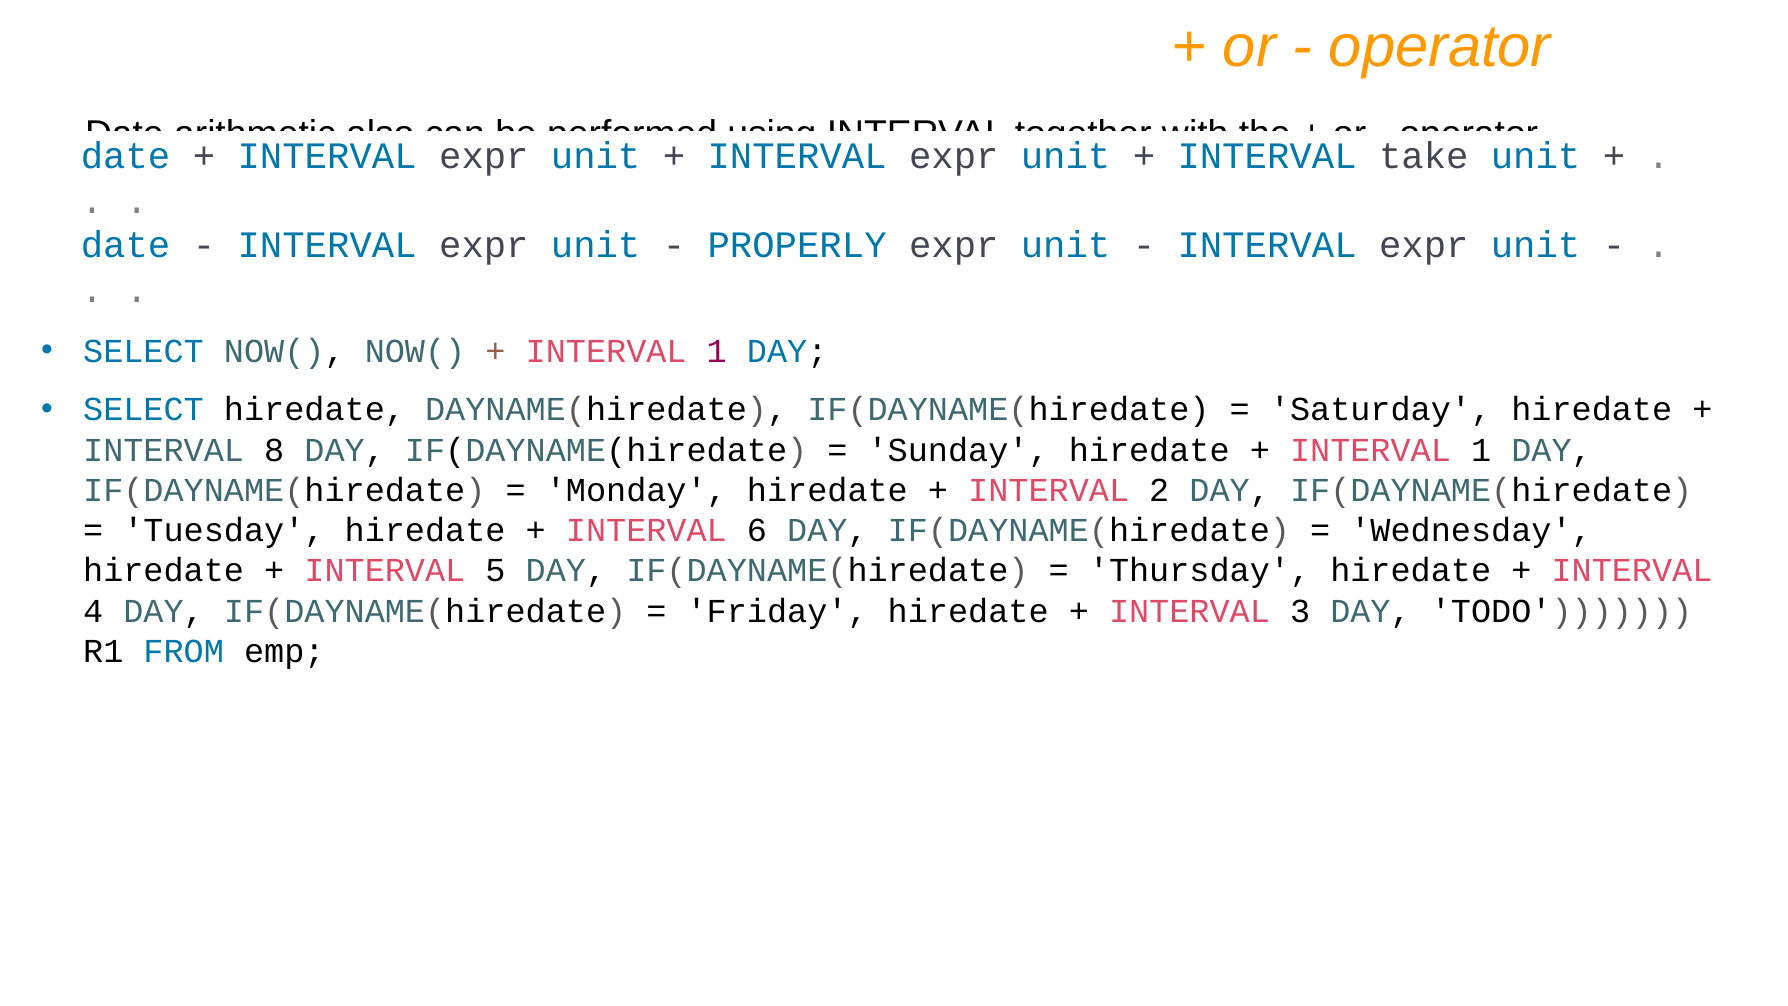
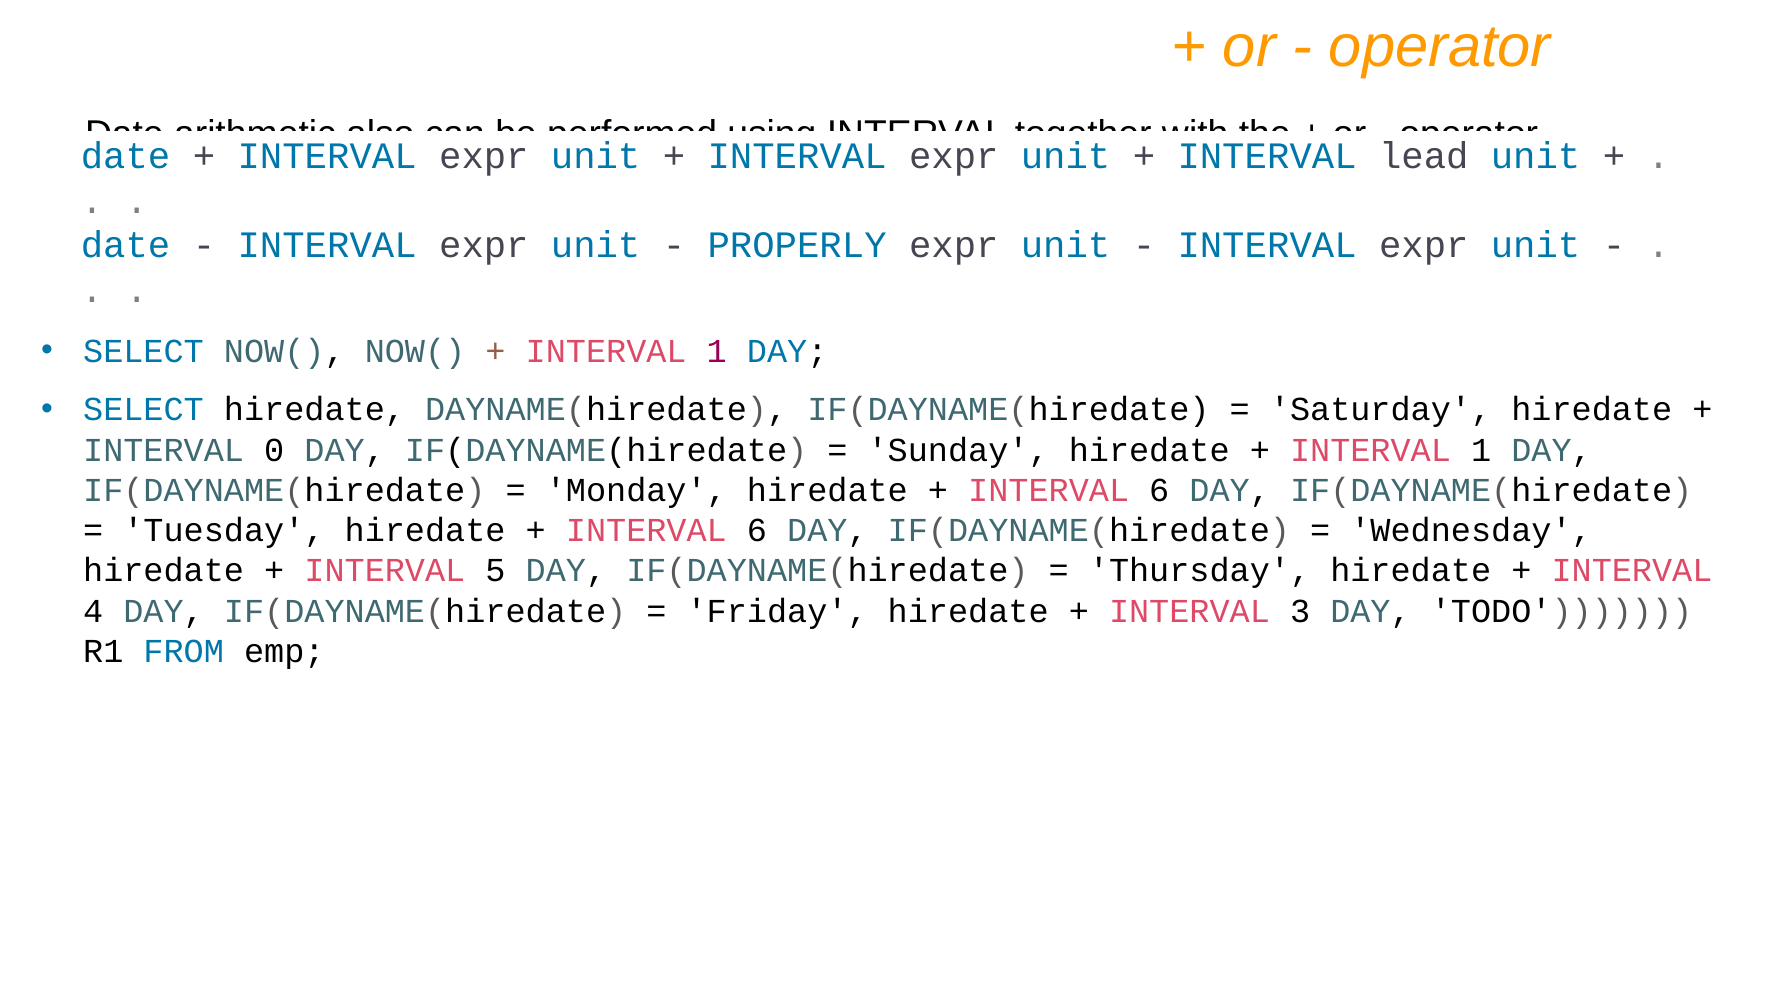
take: take -> lead
8: 8 -> 0
2 at (1159, 490): 2 -> 6
